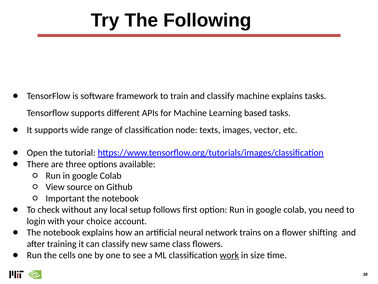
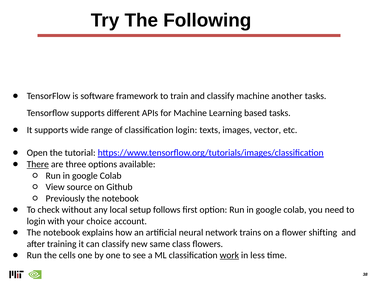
machine explains: explains -> another
classification node: node -> login
There underline: none -> present
Important: Important -> Previously
size: size -> less
